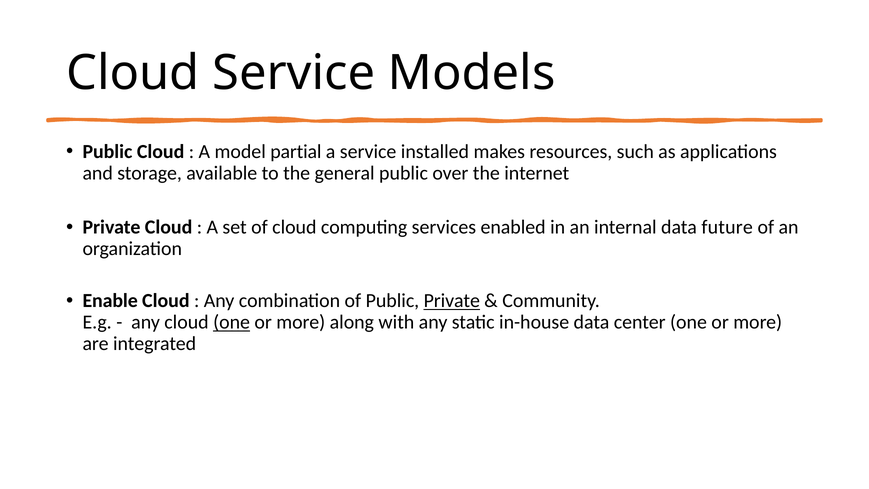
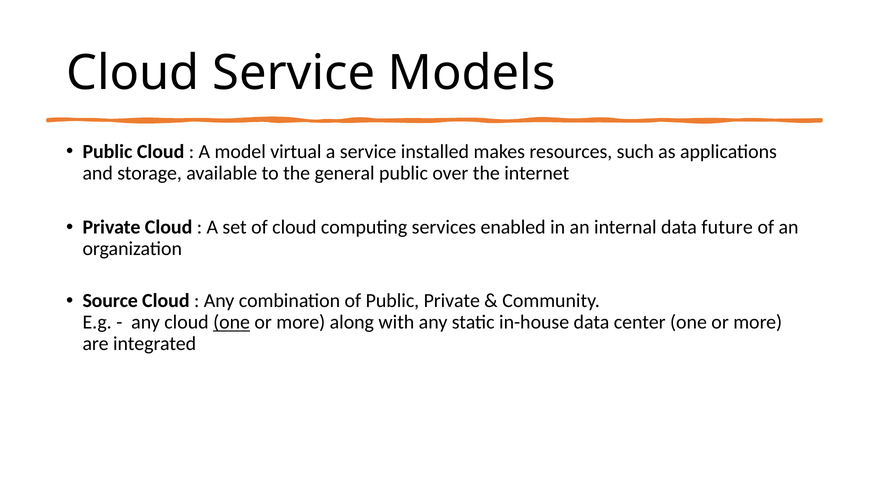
partial: partial -> virtual
Enable: Enable -> Source
Private at (452, 301) underline: present -> none
